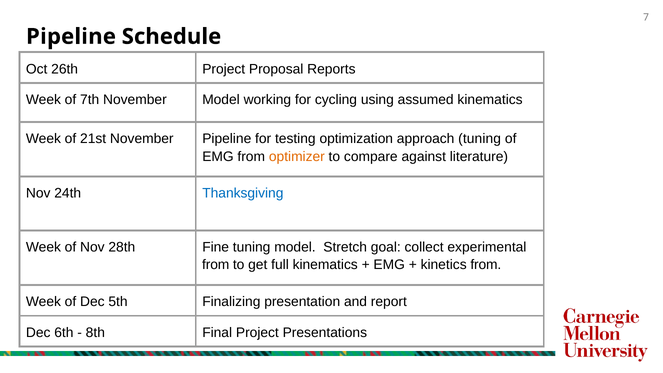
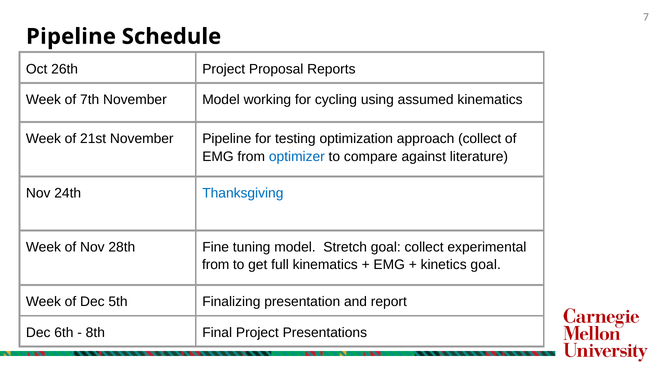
approach tuning: tuning -> collect
optimizer colour: orange -> blue
kinetics from: from -> goal
